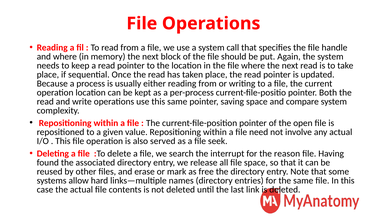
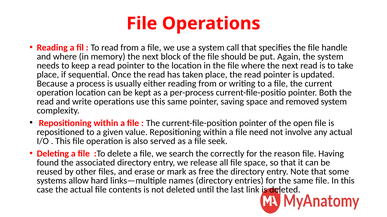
compare: compare -> removed
interrupt: interrupt -> correctly
